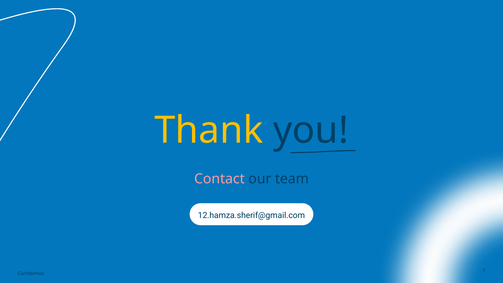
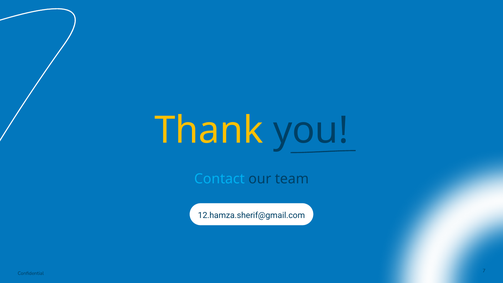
Contact colour: pink -> light blue
